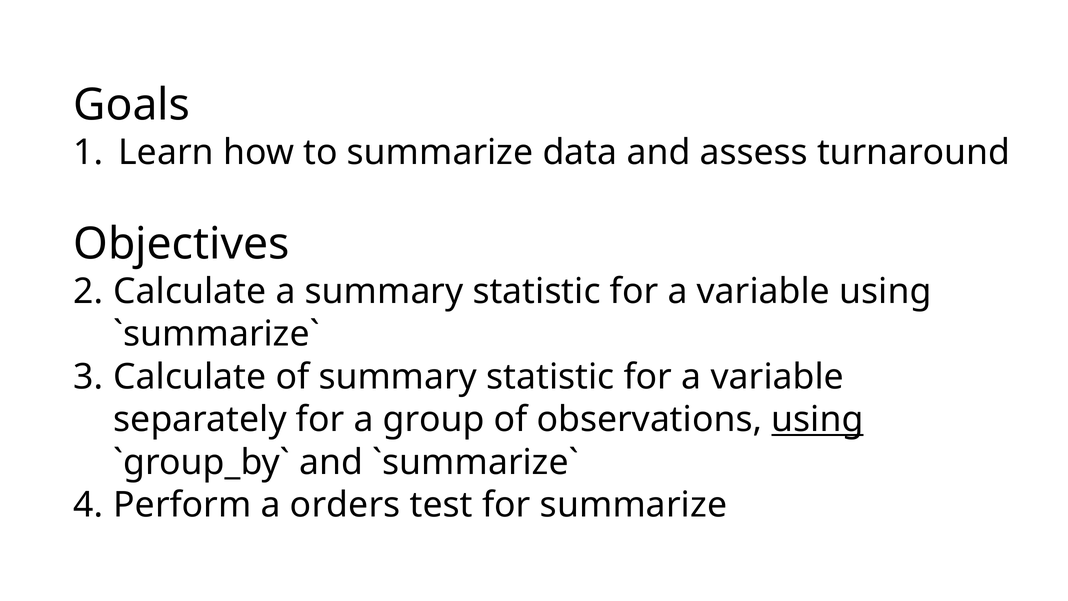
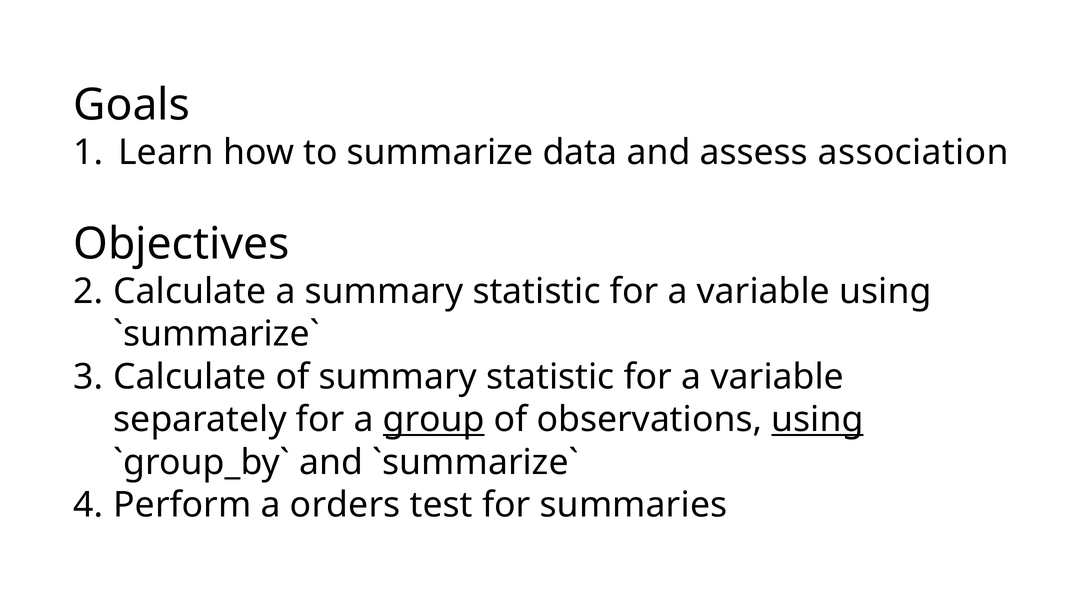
turnaround: turnaround -> association
group underline: none -> present
for summarize: summarize -> summaries
